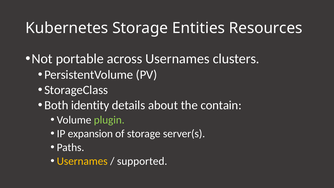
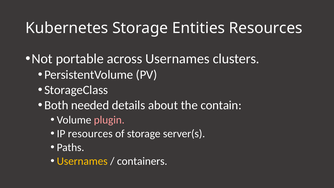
identity: identity -> needed
plugin colour: light green -> pink
IP expansion: expansion -> resources
supported: supported -> containers
